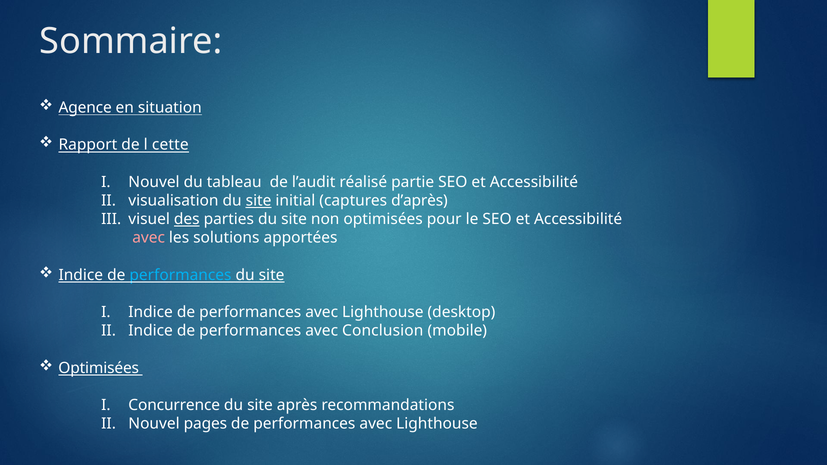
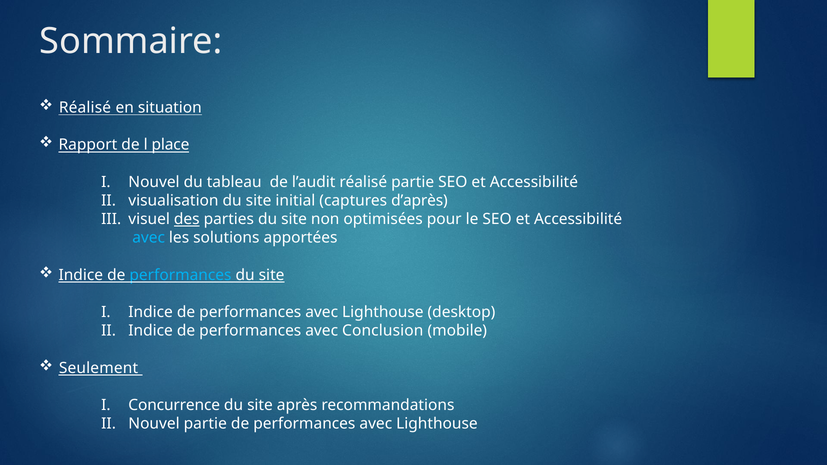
Agence at (85, 108): Agence -> Réalisé
cette: cette -> place
site at (259, 201) underline: present -> none
avec at (149, 238) colour: pink -> light blue
Optimisées at (99, 368): Optimisées -> Seulement
Nouvel pages: pages -> partie
